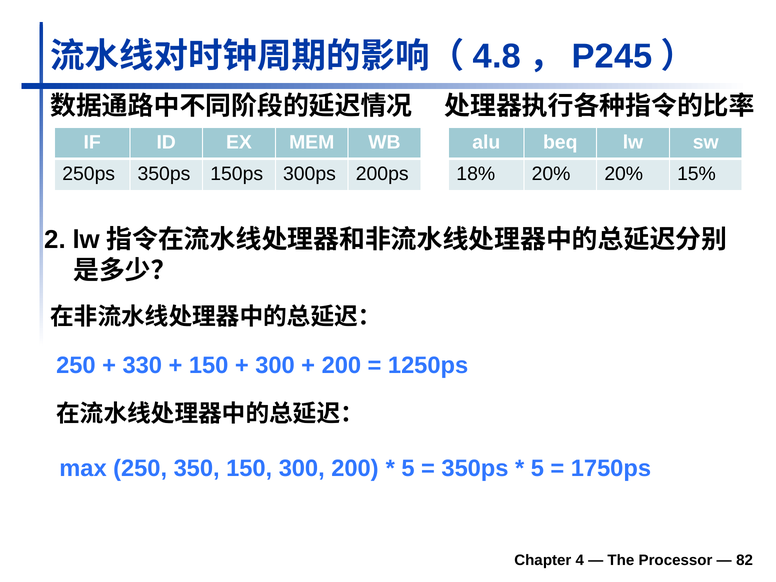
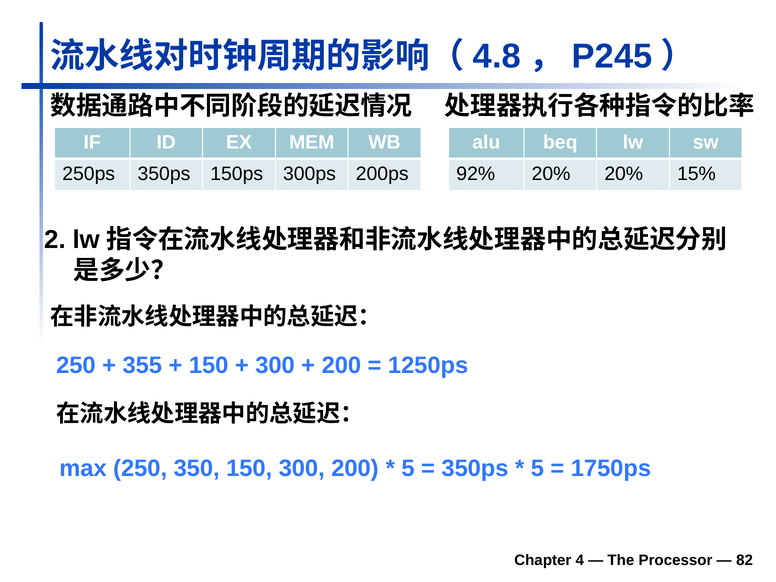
18%: 18% -> 92%
330: 330 -> 355
